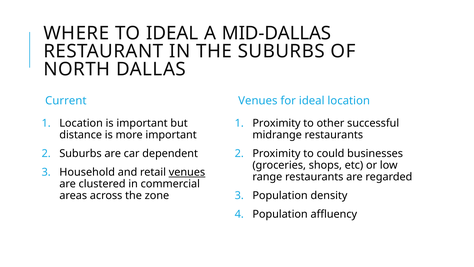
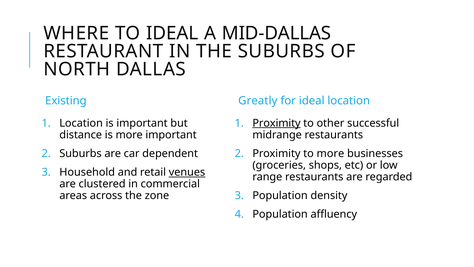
Current: Current -> Existing
Venues at (258, 101): Venues -> Greatly
Proximity at (277, 123) underline: none -> present
to could: could -> more
